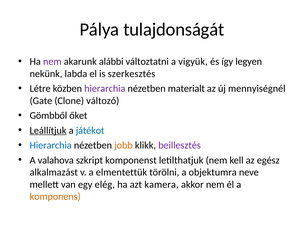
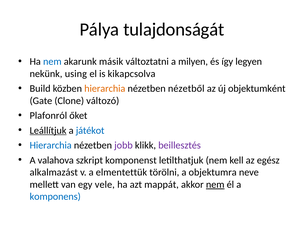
nem at (52, 62) colour: purple -> blue
alábbi: alábbi -> másik
vigyük: vigyük -> milyen
labda: labda -> using
szerkesztés: szerkesztés -> kikapcsolva
Létre: Létre -> Build
hierarchia at (105, 89) colour: purple -> orange
materialt: materialt -> nézetből
mennyiségnél: mennyiségnél -> objektumként
Gömbből: Gömbből -> Plafonról
jobb colour: orange -> purple
elég: elég -> vele
kamera: kamera -> mappát
nem at (215, 184) underline: none -> present
komponens colour: orange -> blue
